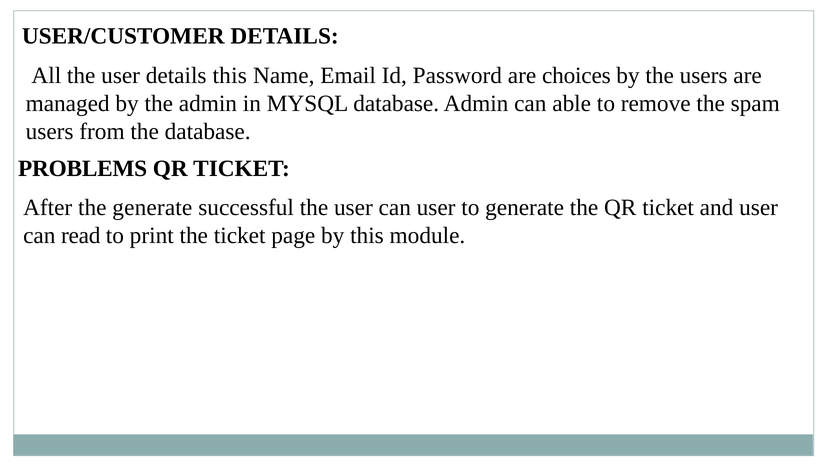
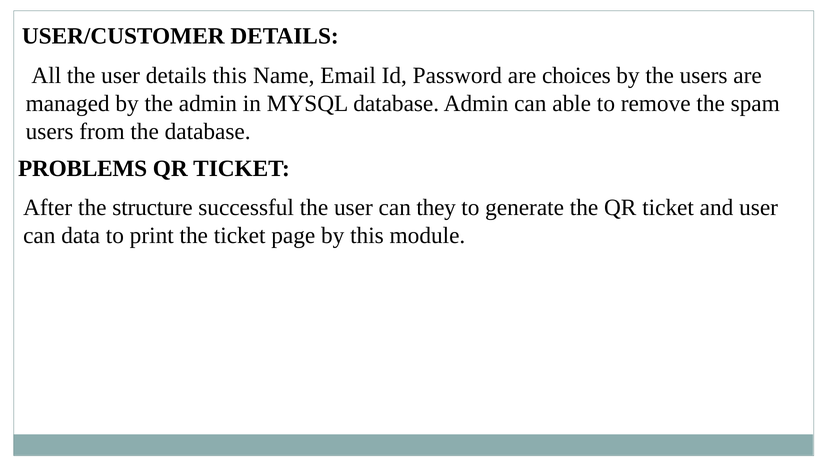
the generate: generate -> structure
can user: user -> they
read: read -> data
